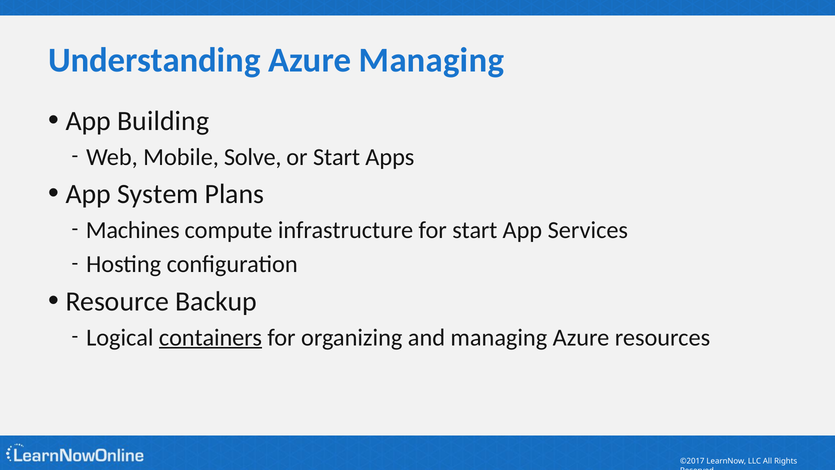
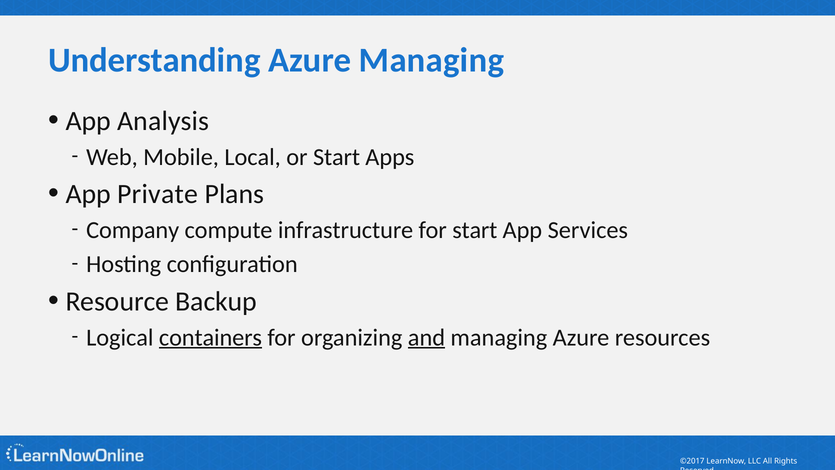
Building: Building -> Analysis
Solve: Solve -> Local
System: System -> Private
Machines: Machines -> Company
and underline: none -> present
